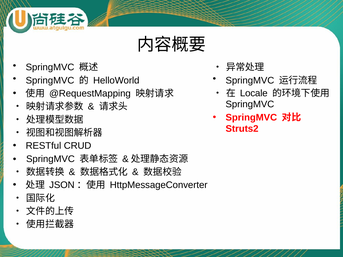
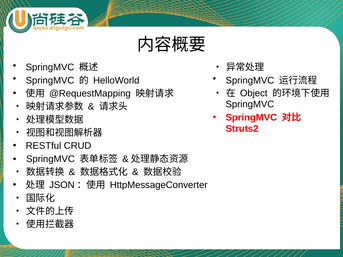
Locale: Locale -> Object
